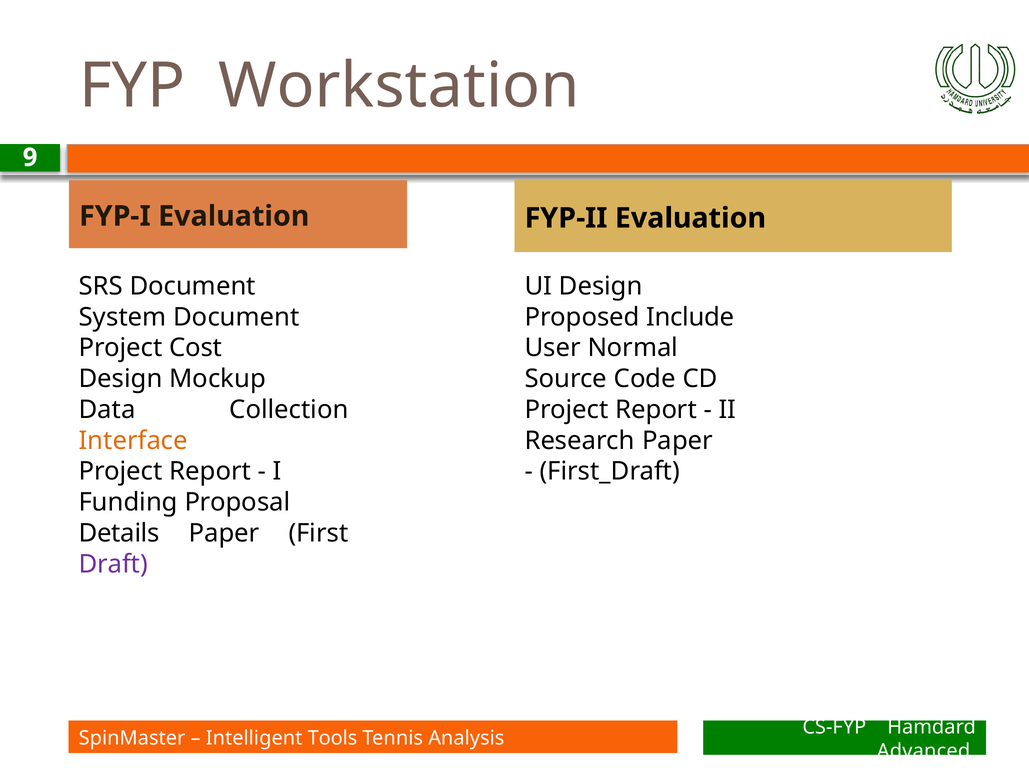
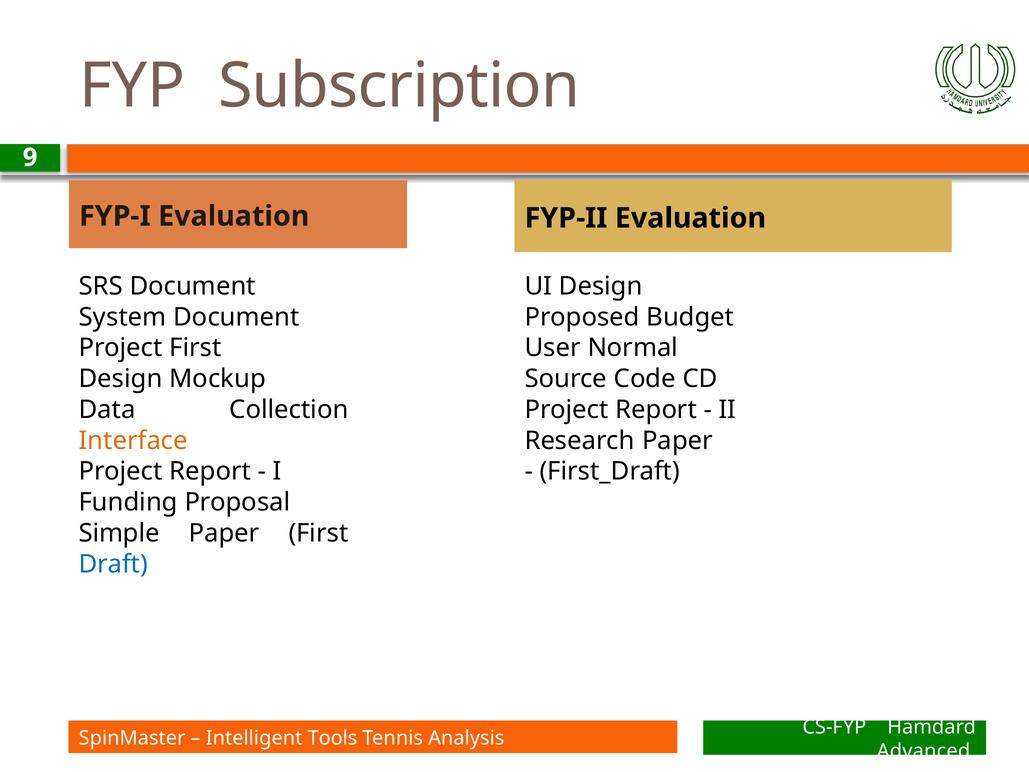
Workstation: Workstation -> Subscription
Include: Include -> Budget
Project Cost: Cost -> First
Details: Details -> Simple
Draft colour: purple -> blue
